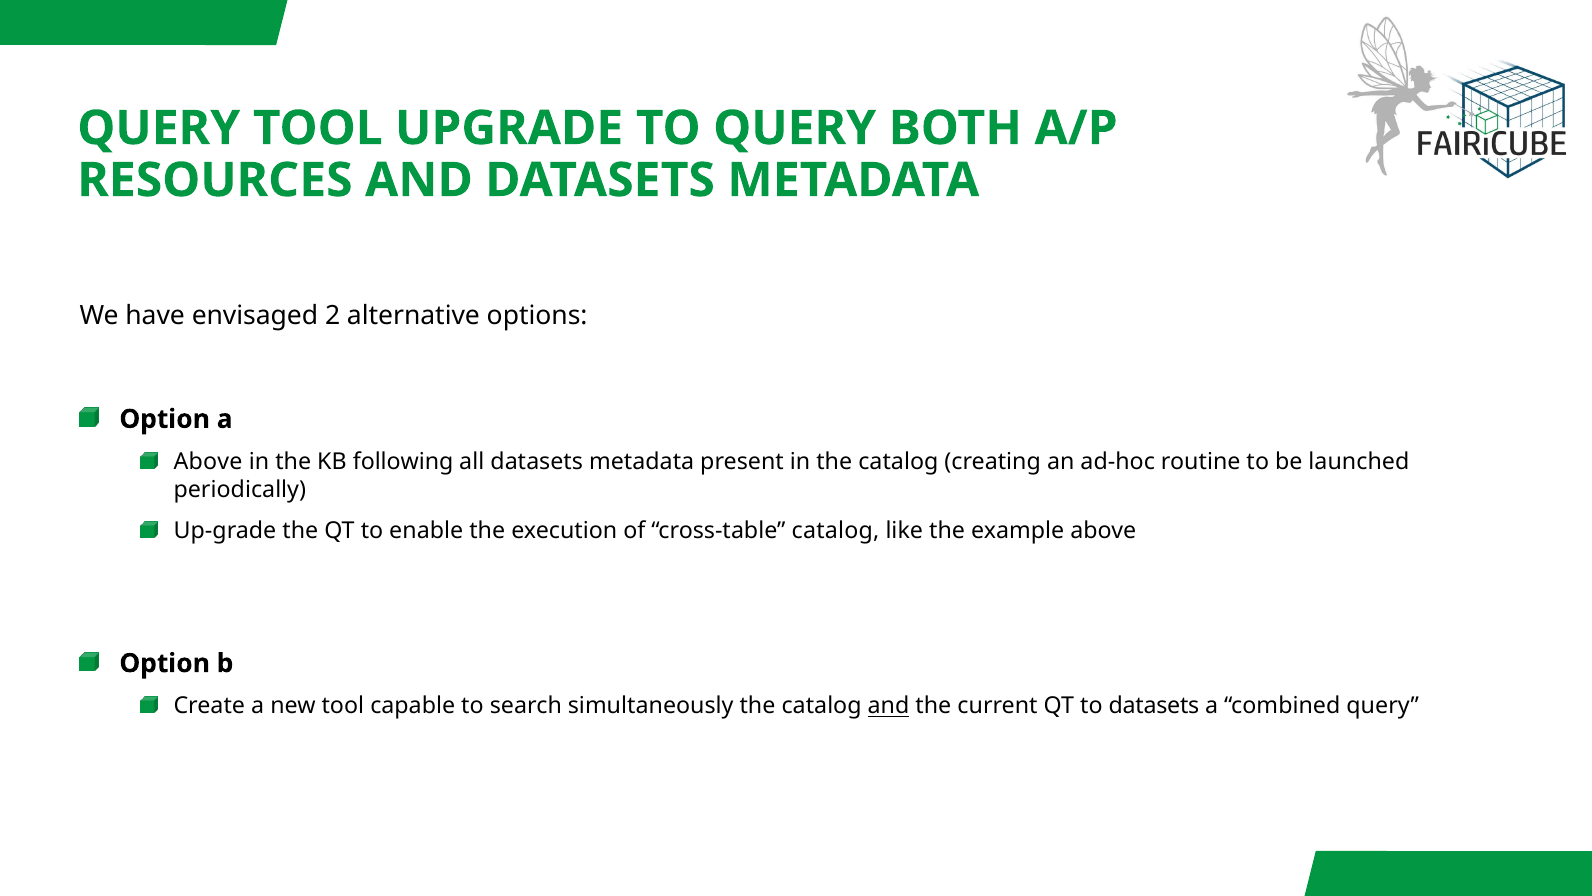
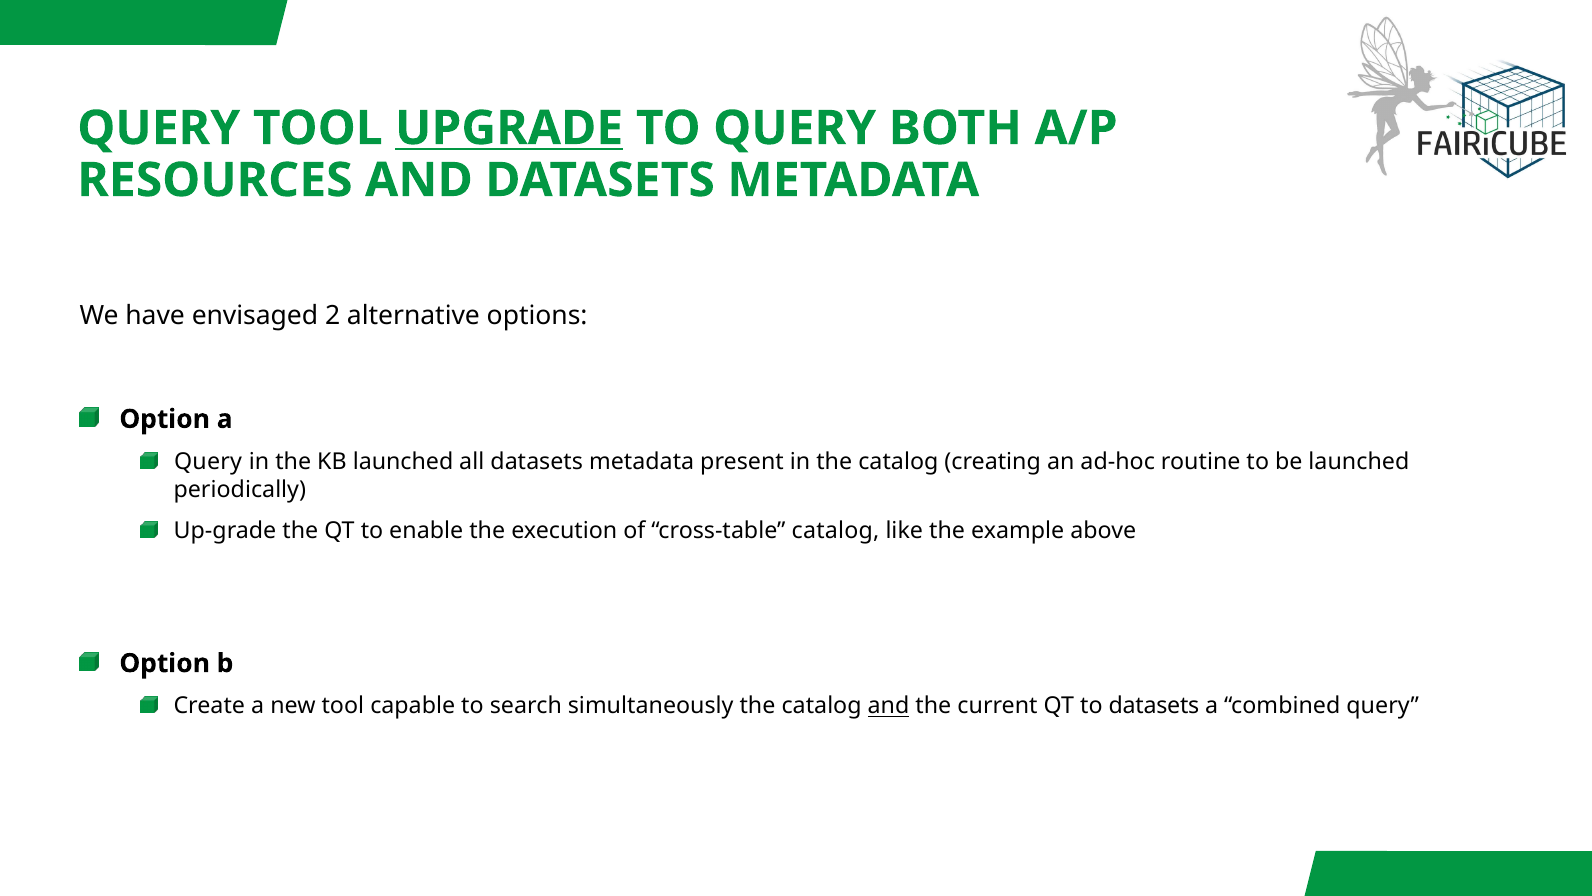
UPGRADE underline: none -> present
Above at (208, 462): Above -> Query
KB following: following -> launched
